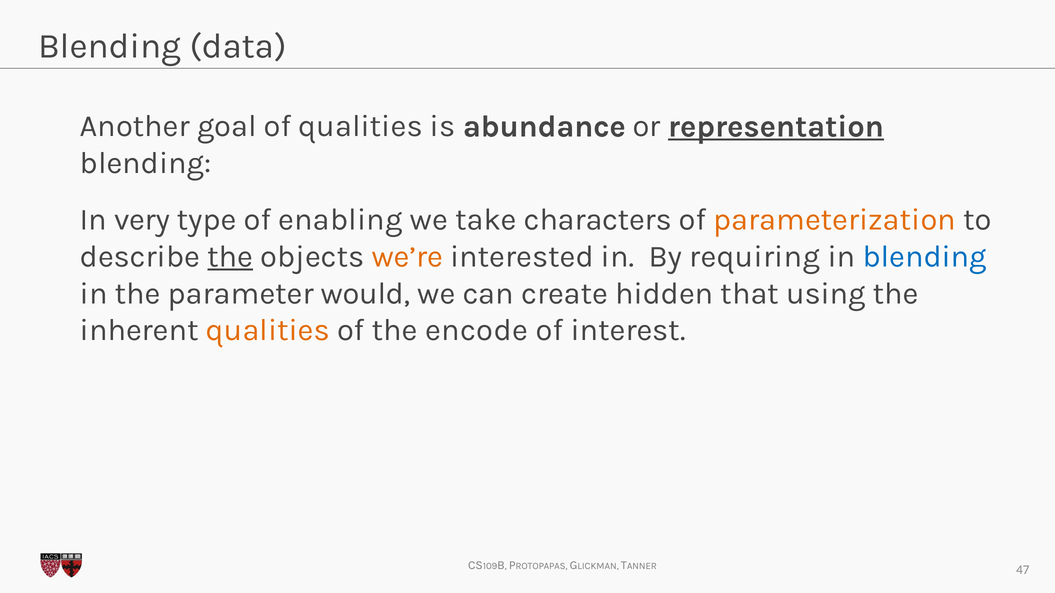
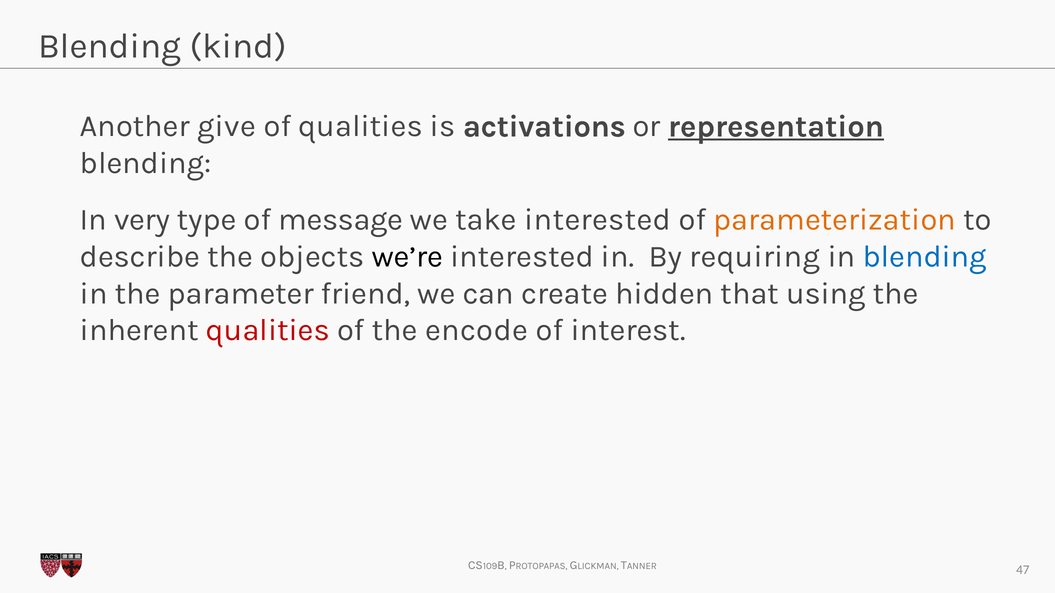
data: data -> kind
goal: goal -> give
abundance: abundance -> activations
enabling: enabling -> message
take characters: characters -> interested
the at (230, 257) underline: present -> none
we’re colour: orange -> black
would: would -> friend
qualities at (268, 331) colour: orange -> red
